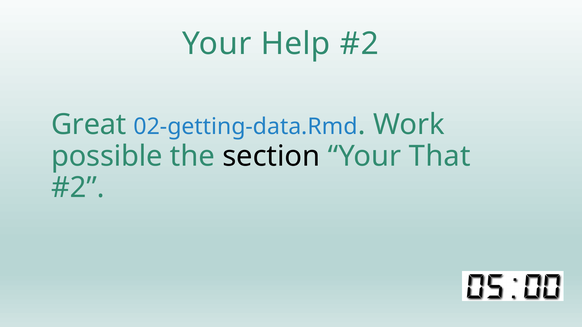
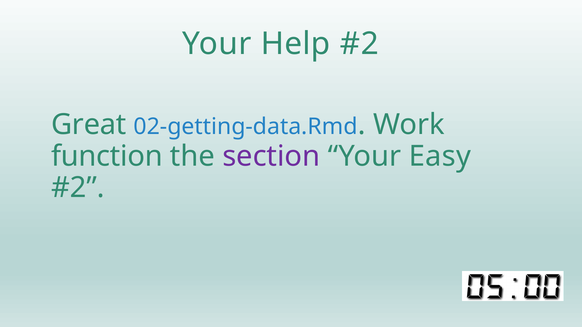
possible: possible -> function
section colour: black -> purple
That: That -> Easy
